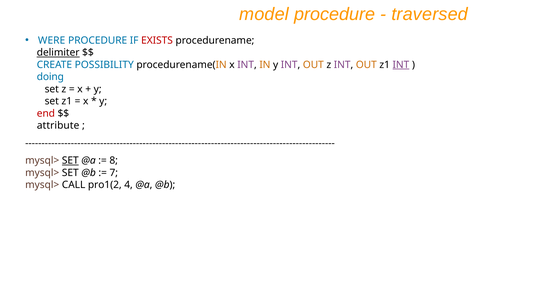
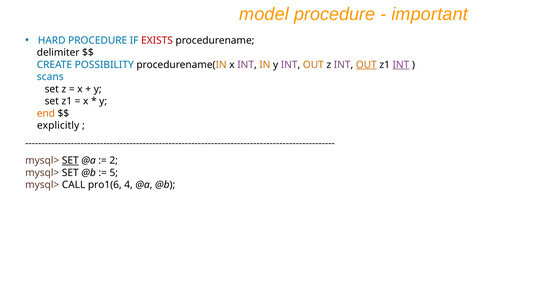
traversed: traversed -> important
WERE: WERE -> HARD
delimiter underline: present -> none
OUT at (366, 65) underline: none -> present
doing: doing -> scans
end colour: red -> orange
attribute: attribute -> explicitly
8: 8 -> 2
7: 7 -> 5
pro1(2: pro1(2 -> pro1(6
